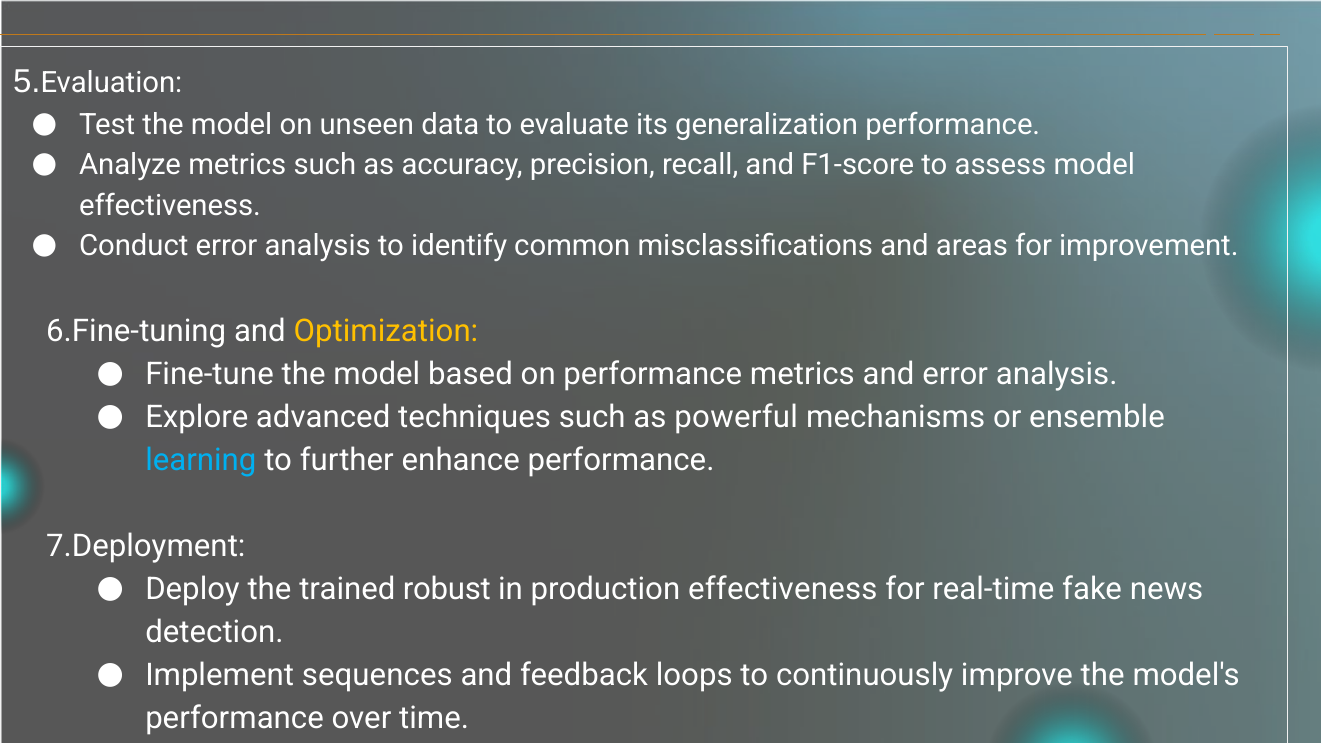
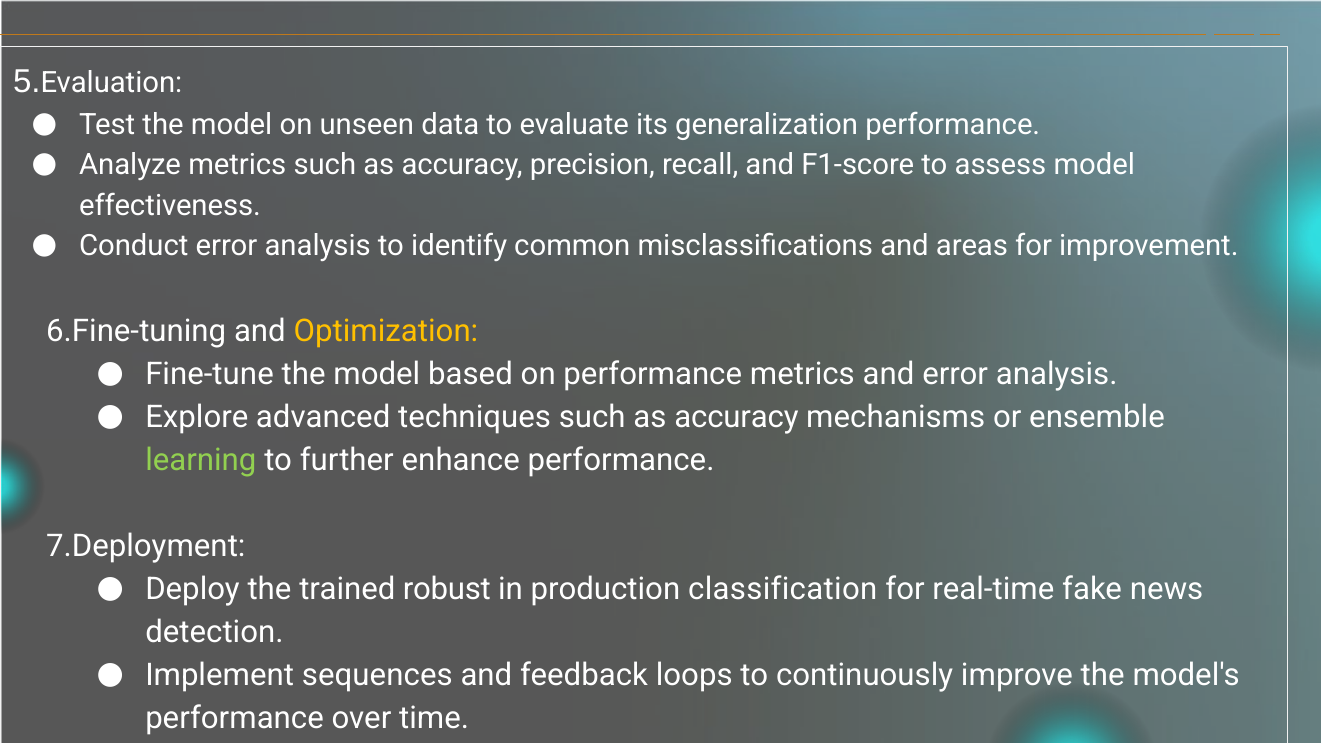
techniques such as powerful: powerful -> accuracy
learning colour: light blue -> light green
production effectiveness: effectiveness -> classification
